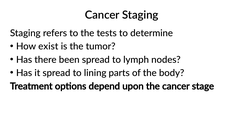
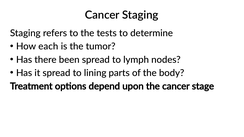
exist: exist -> each
